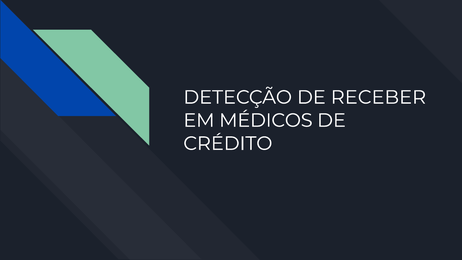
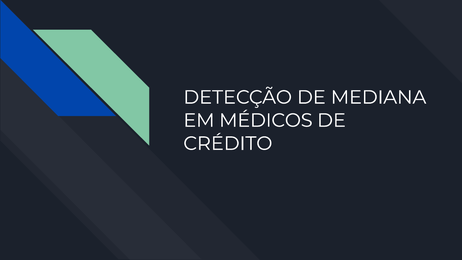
RECEBER: RECEBER -> MEDIANA
